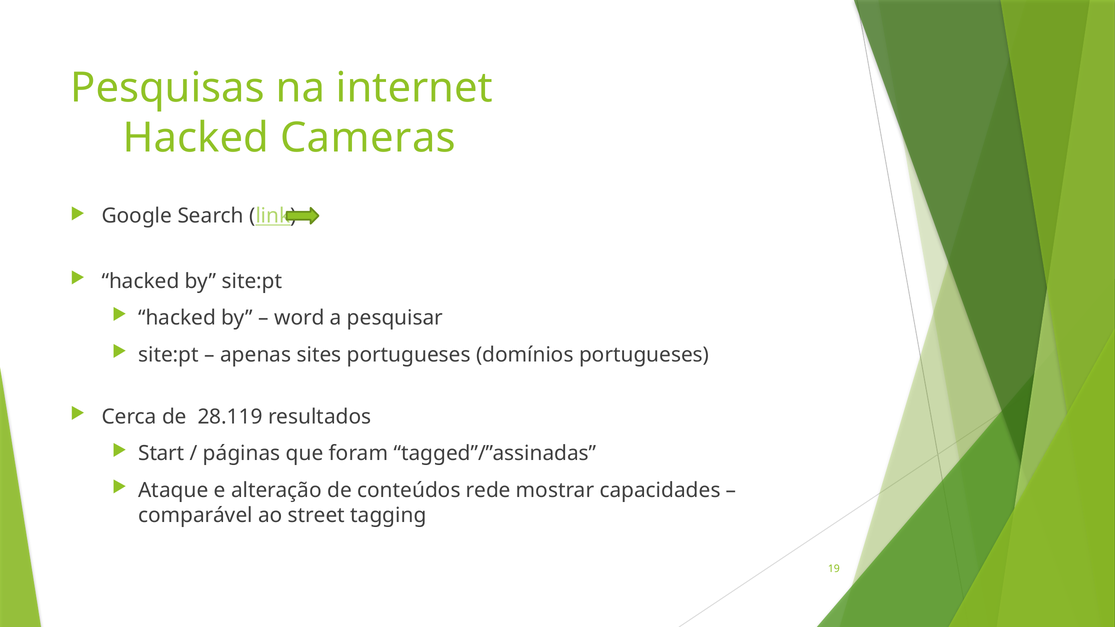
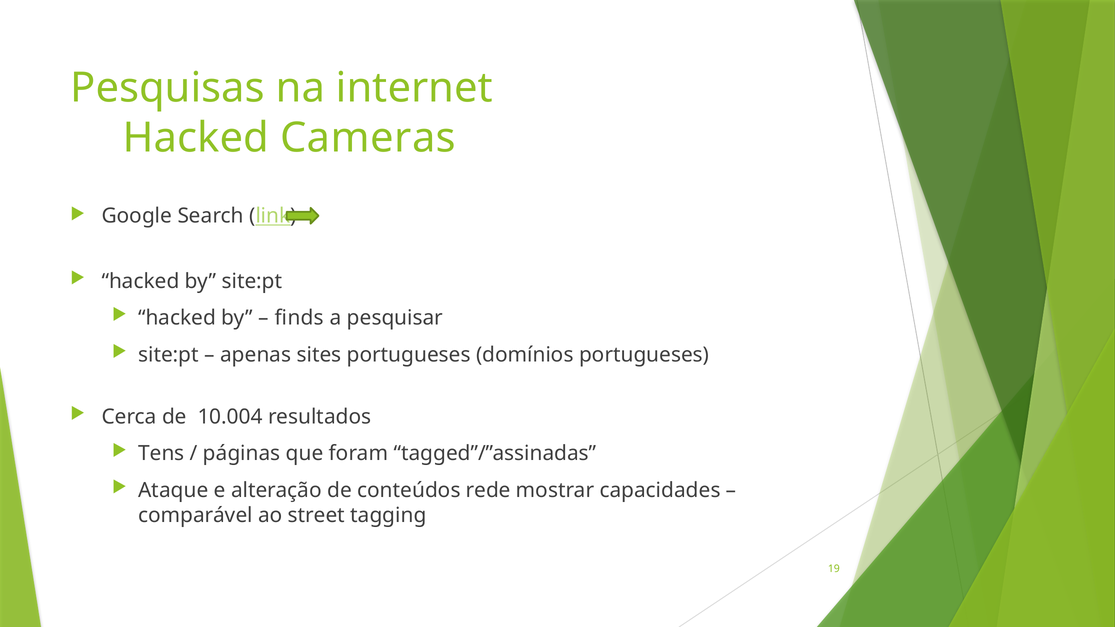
word: word -> finds
28.119: 28.119 -> 10.004
Start: Start -> Tens
